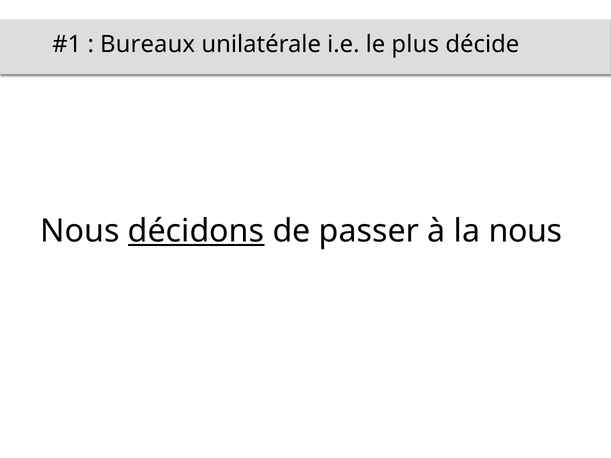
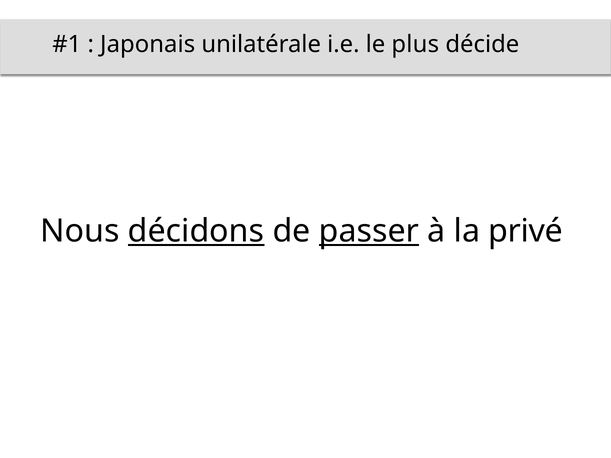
Bureaux: Bureaux -> Japonais
passer underline: none -> present
la nous: nous -> privé
